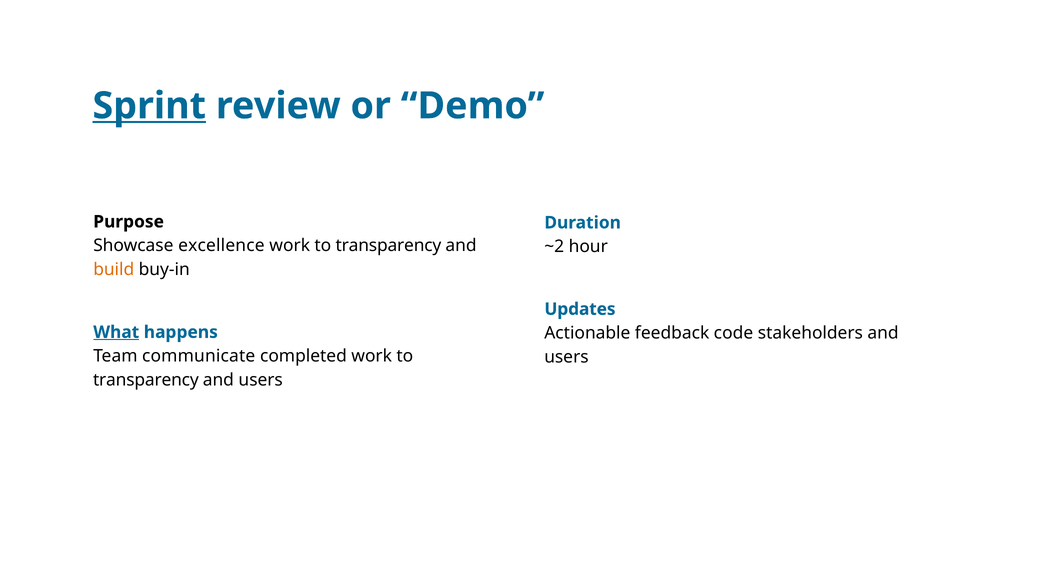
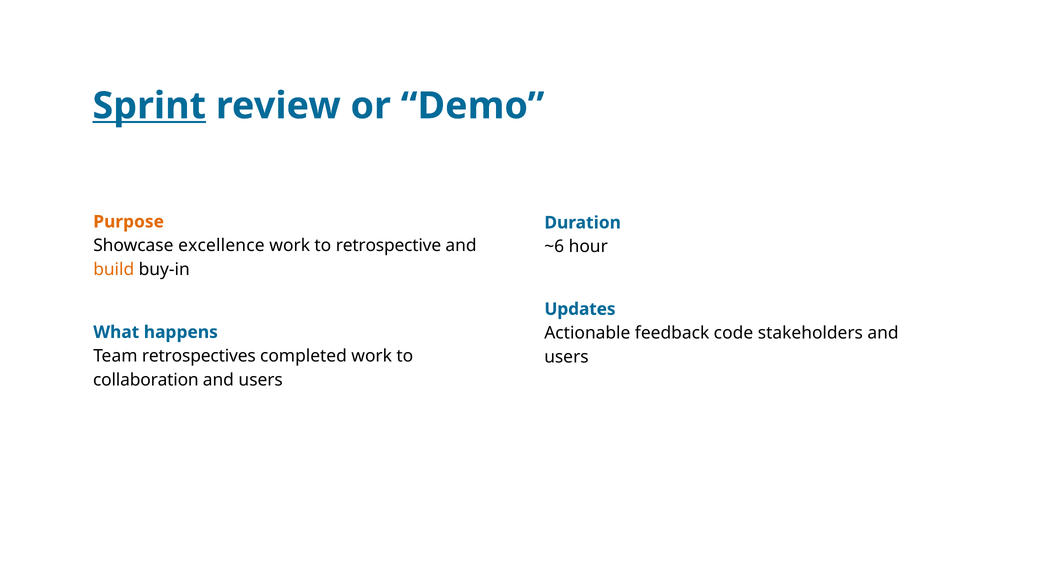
Purpose colour: black -> orange
transparency at (388, 246): transparency -> retrospective
~2: ~2 -> ~6
What underline: present -> none
communicate: communicate -> retrospectives
transparency at (146, 380): transparency -> collaboration
